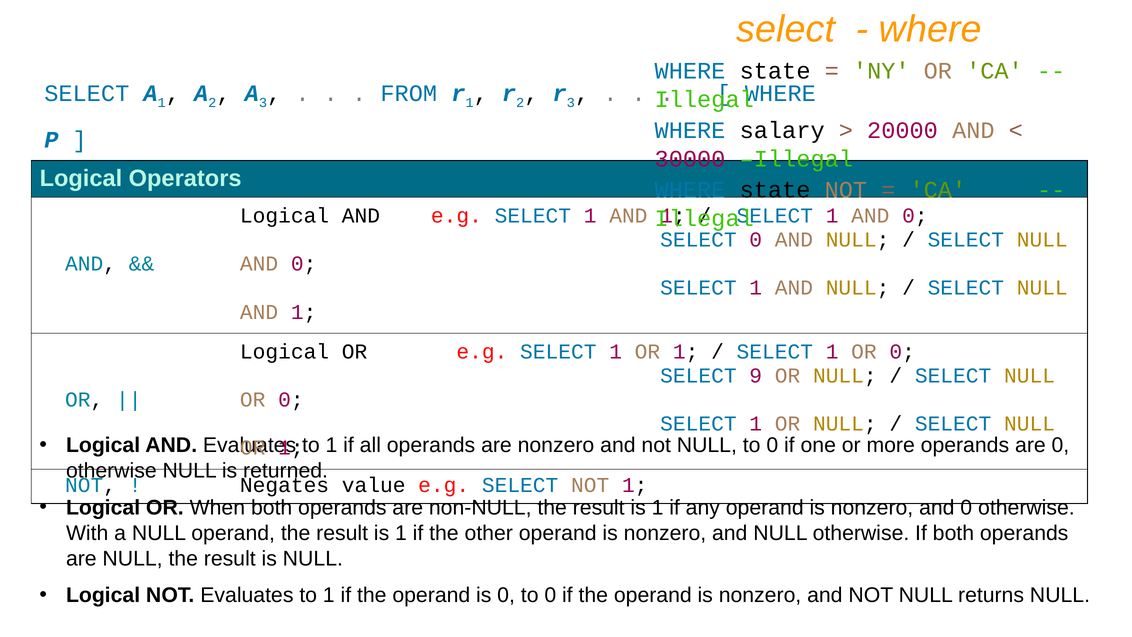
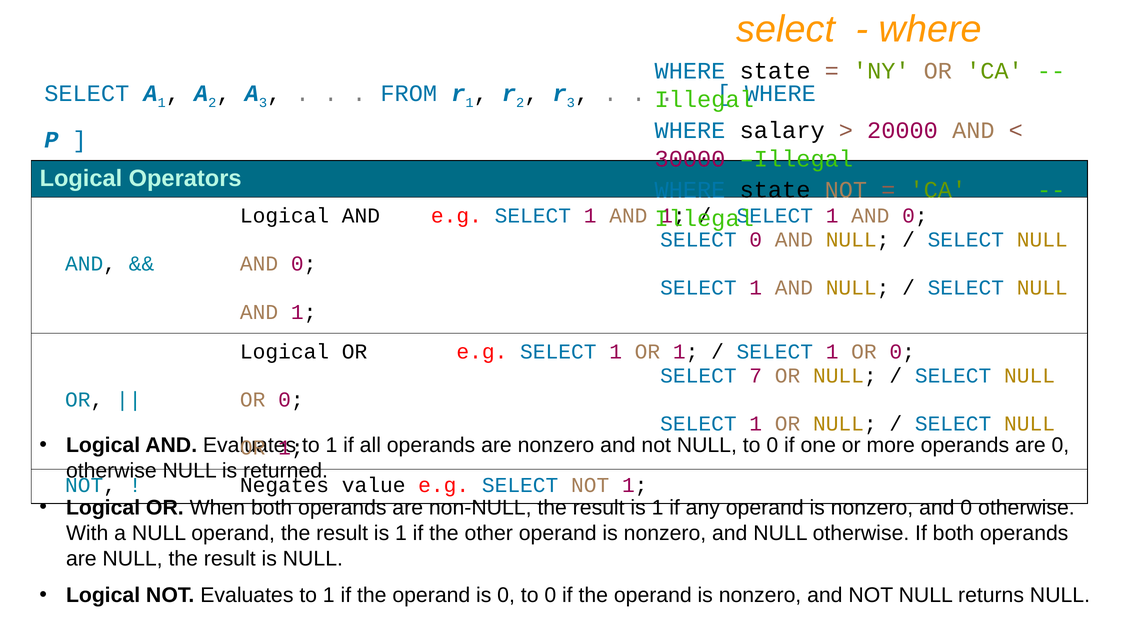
9: 9 -> 7
